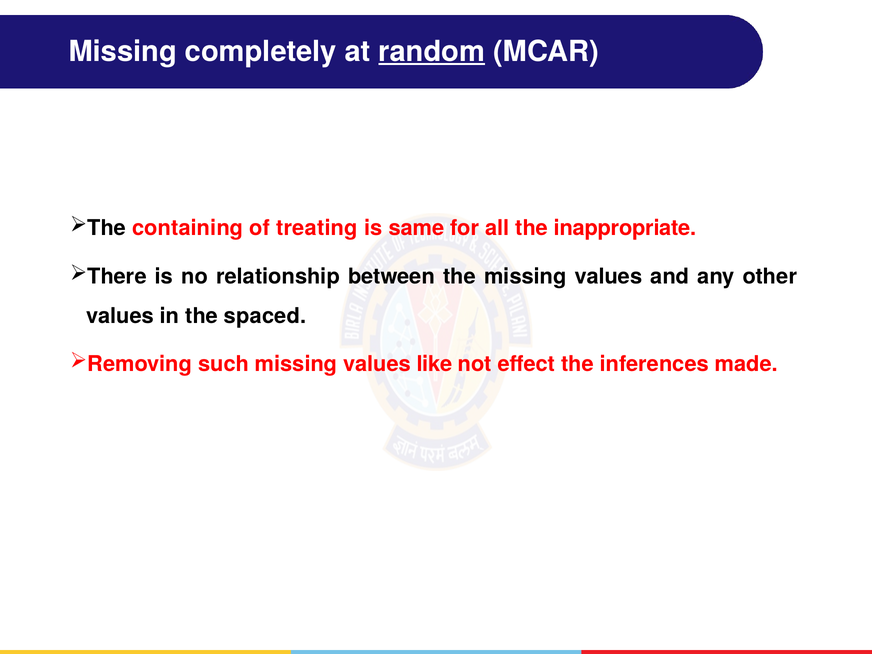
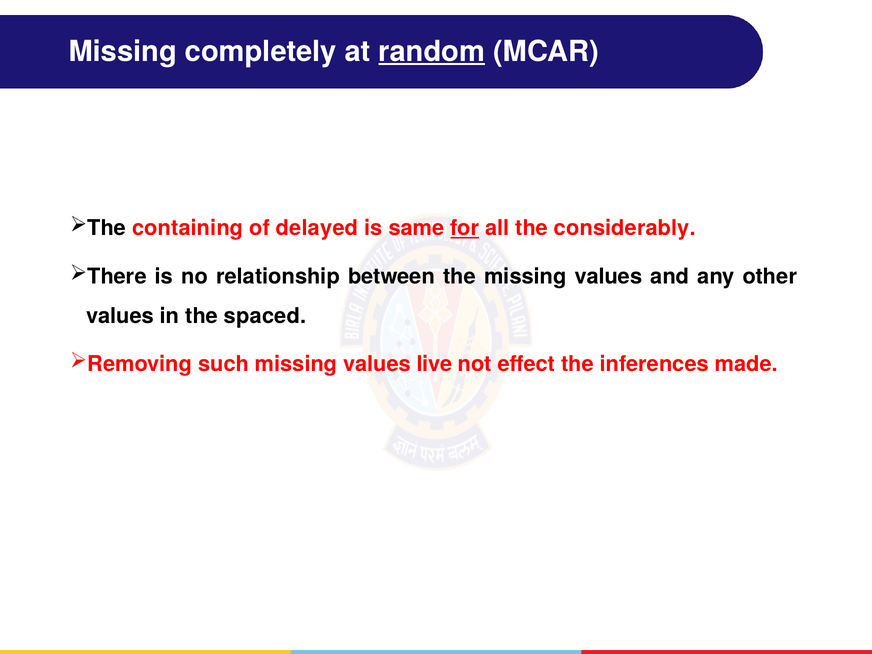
treating: treating -> delayed
for underline: none -> present
inappropriate: inappropriate -> considerably
like: like -> live
